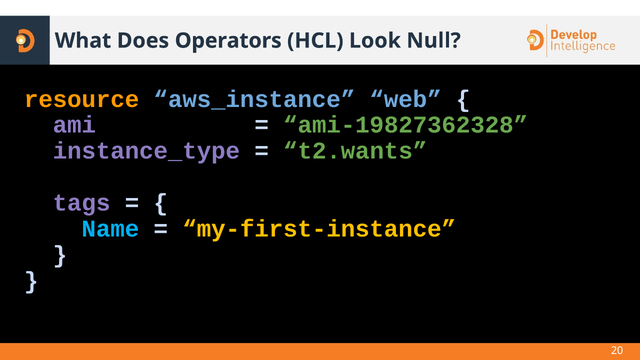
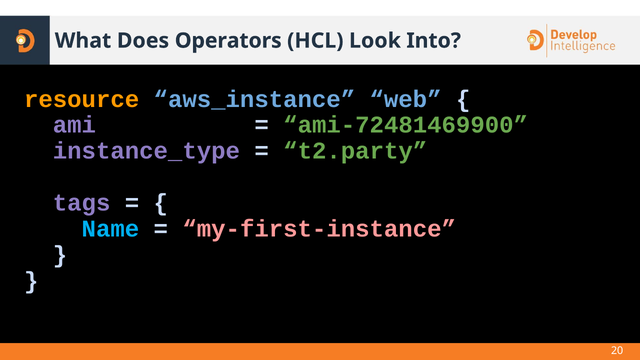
Null: Null -> Into
ami-19827362328: ami-19827362328 -> ami-72481469900
t2.wants: t2.wants -> t2.party
my-first-instance colour: yellow -> pink
